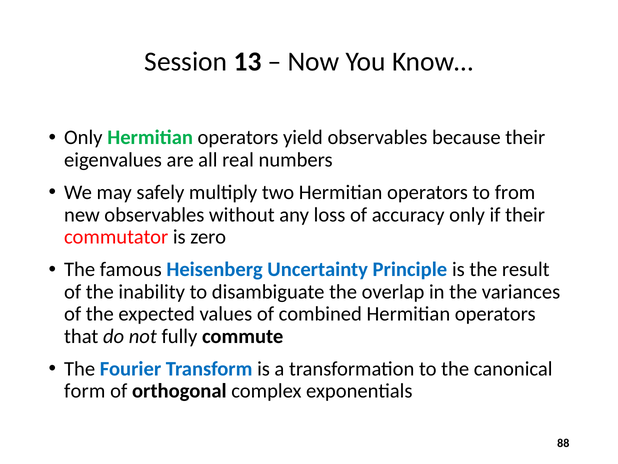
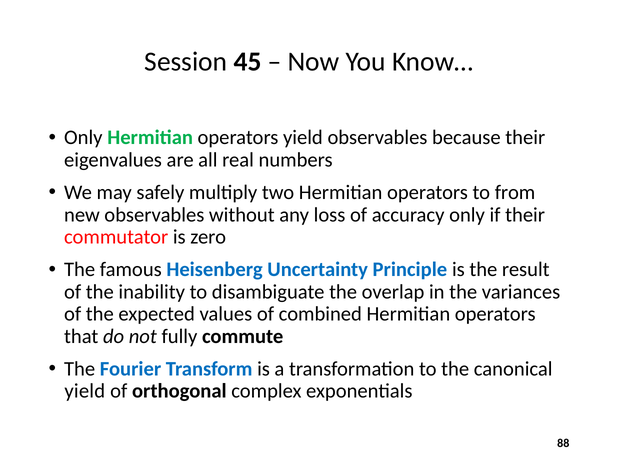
13: 13 -> 45
form at (85, 391): form -> yield
